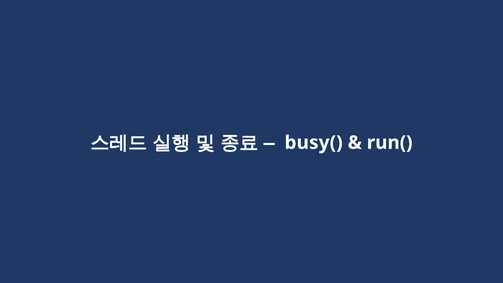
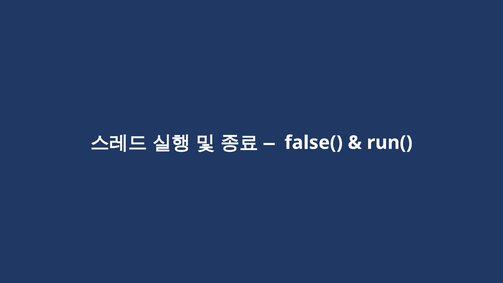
busy(: busy( -> false(
